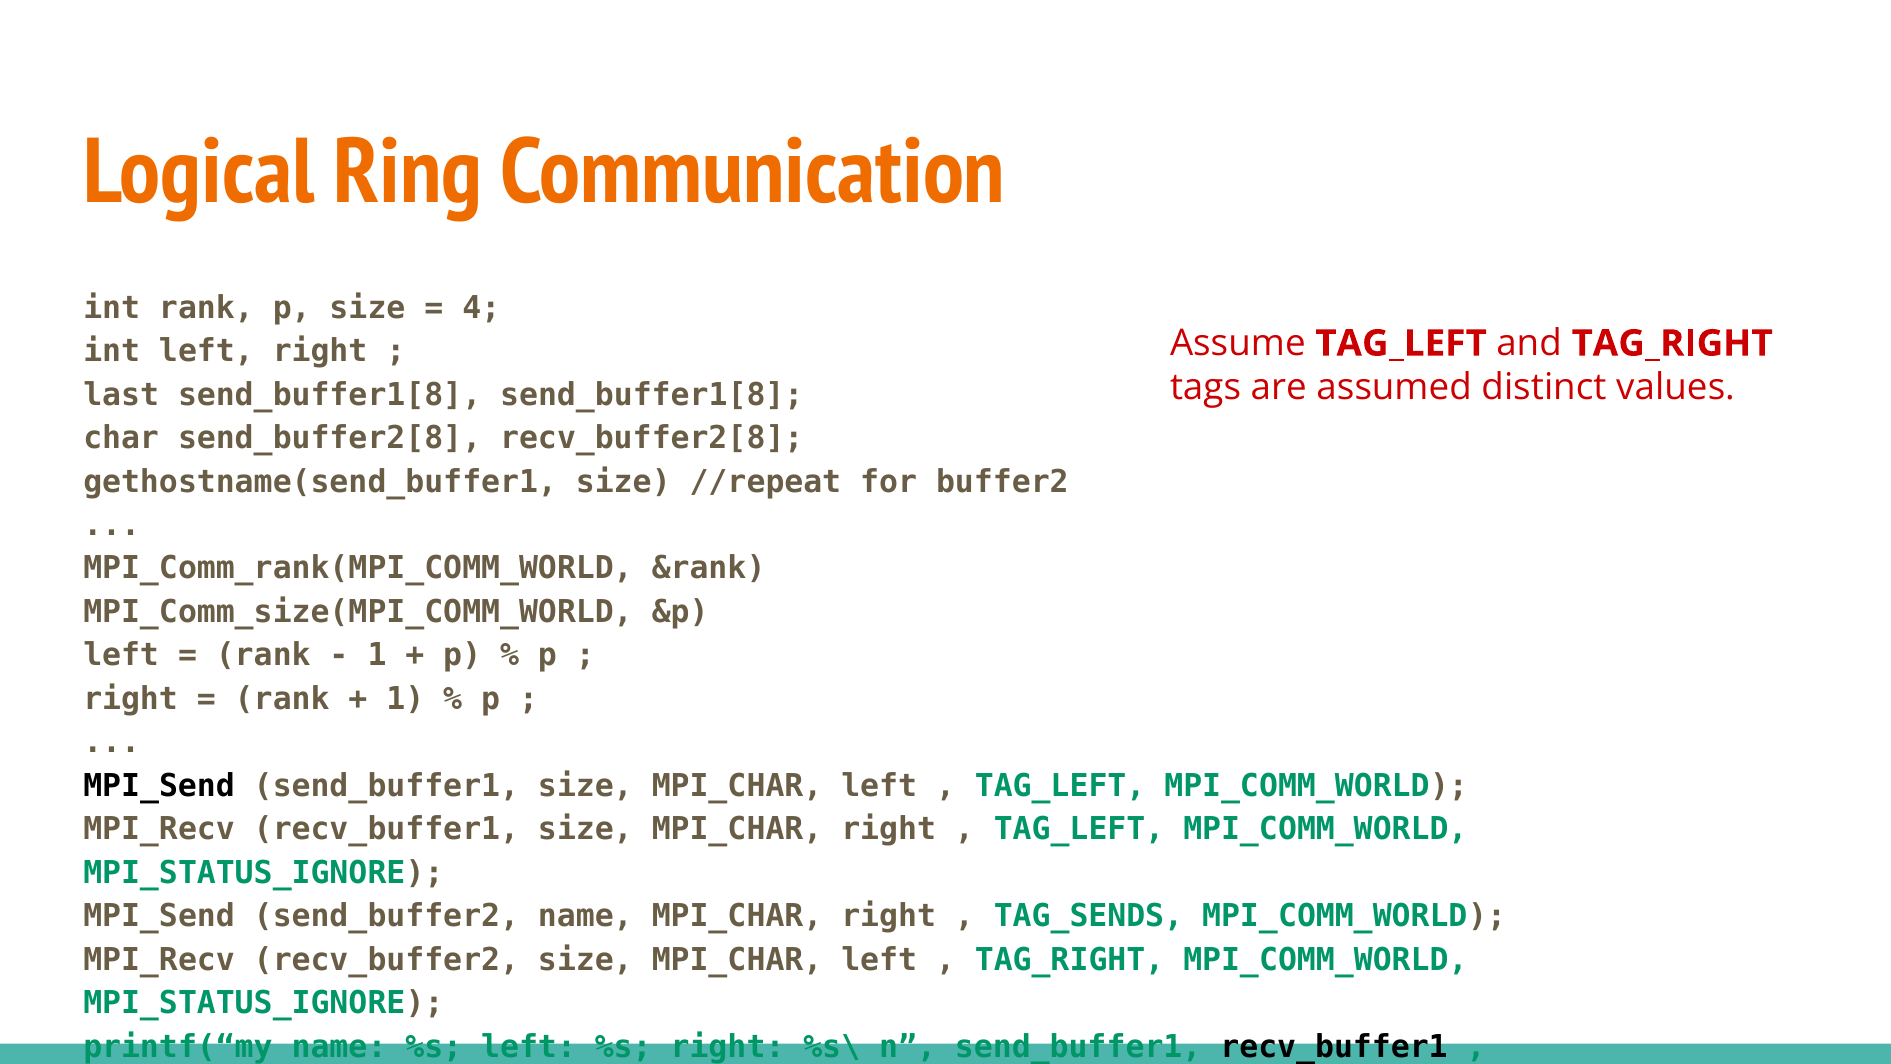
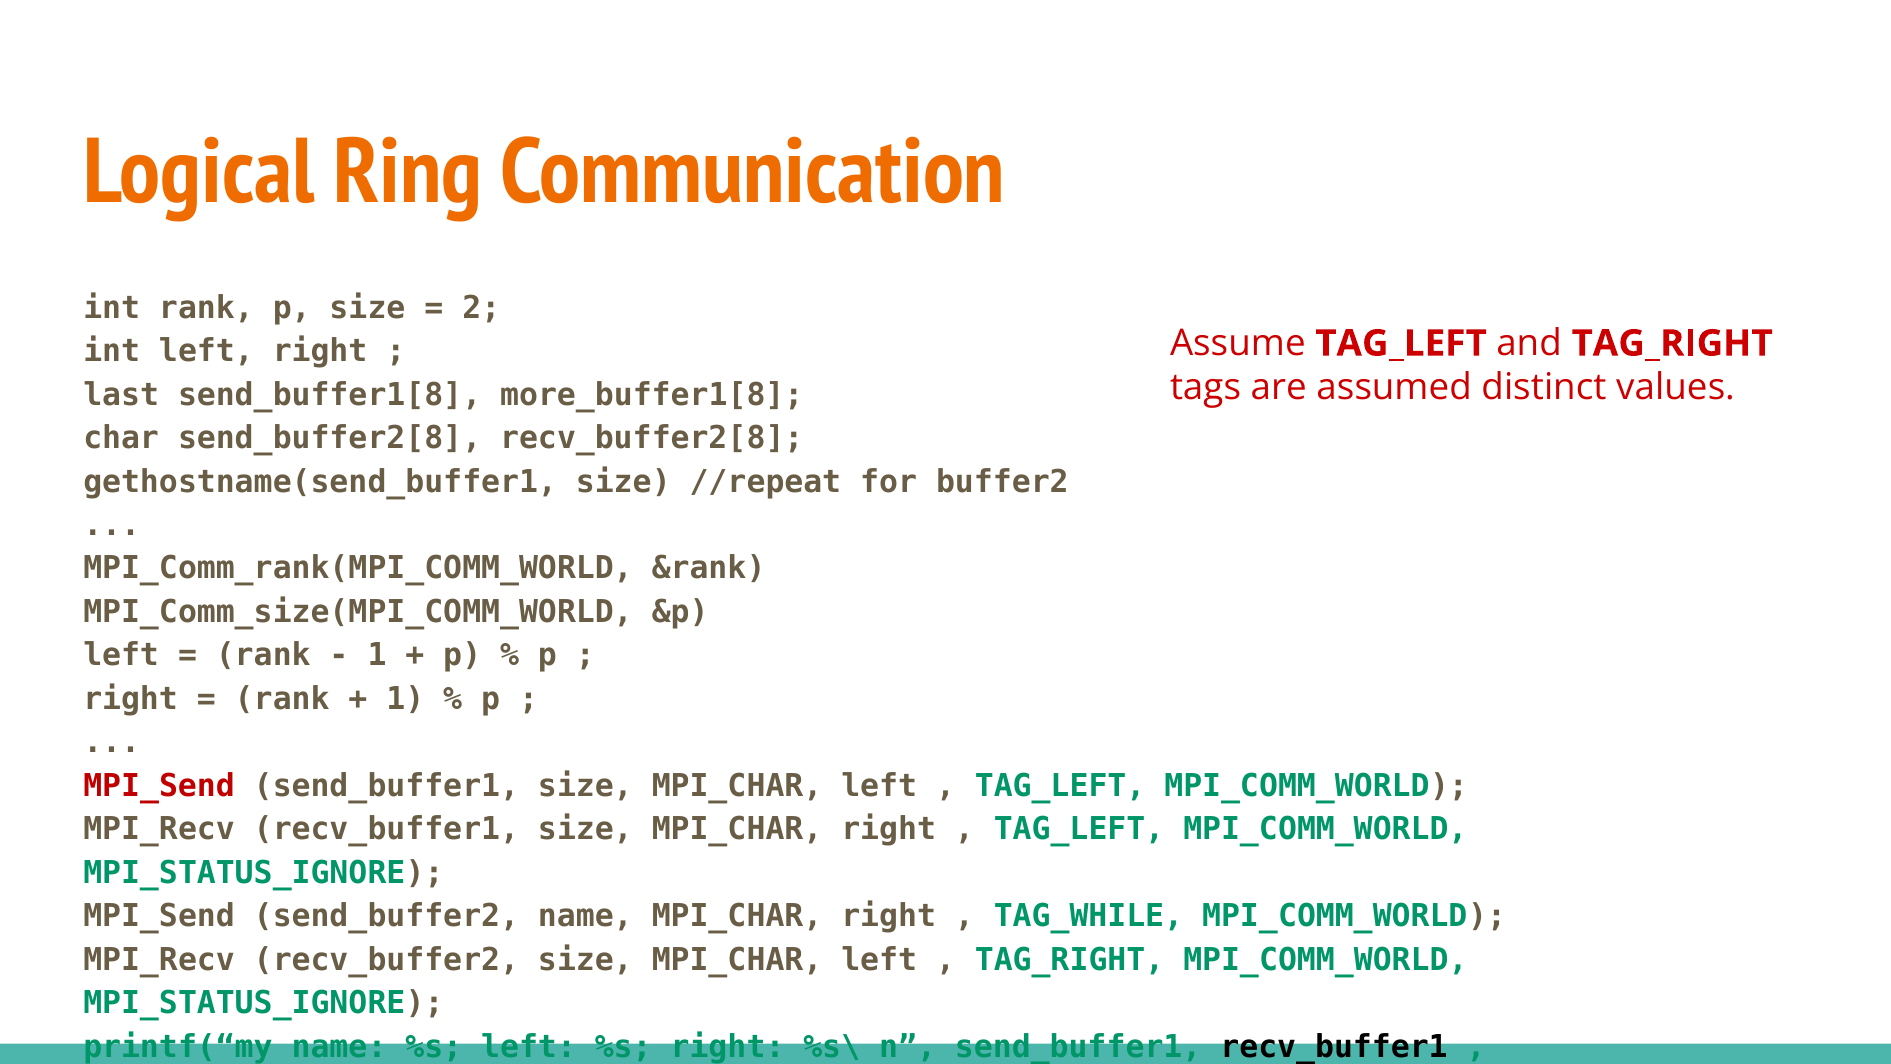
4: 4 -> 2
send_buffer1[8 send_buffer1[8: send_buffer1[8 -> more_buffer1[8
MPI_Send at (159, 786) colour: black -> red
TAG_SENDS: TAG_SENDS -> TAG_WHILE
